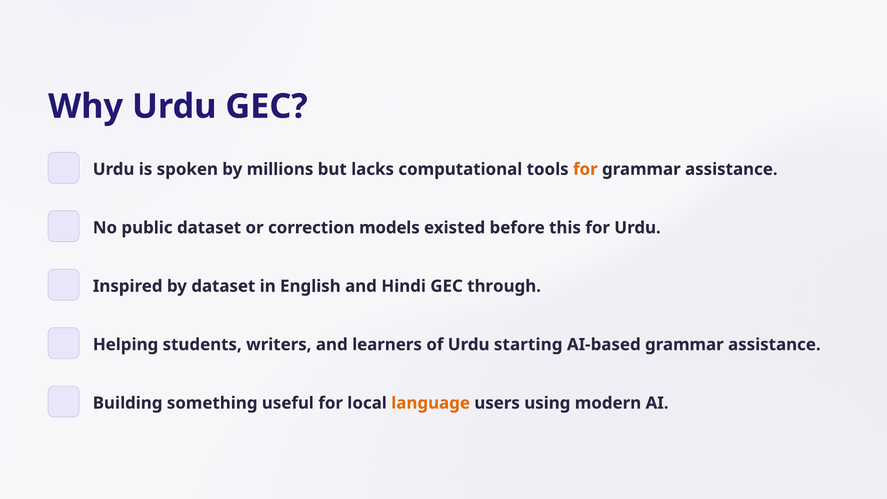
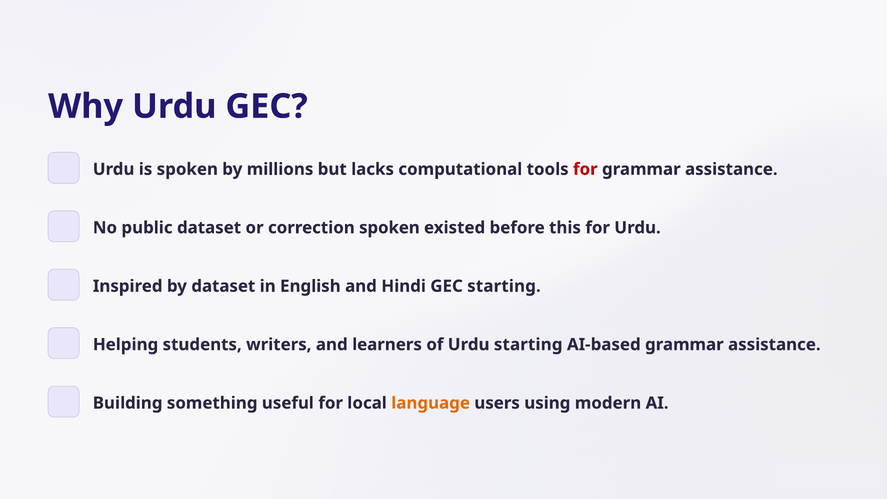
for at (585, 169) colour: orange -> red
correction models: models -> spoken
GEC through: through -> starting
